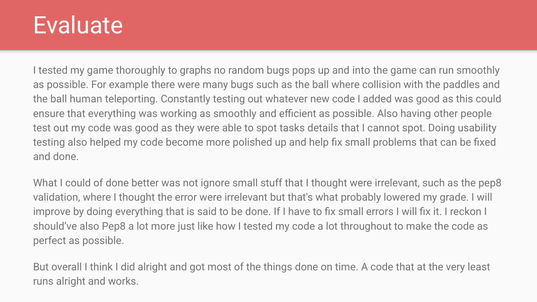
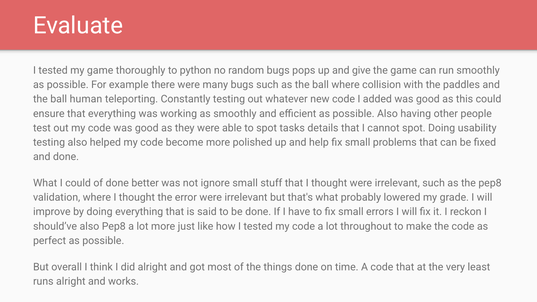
graphs: graphs -> python
into: into -> give
